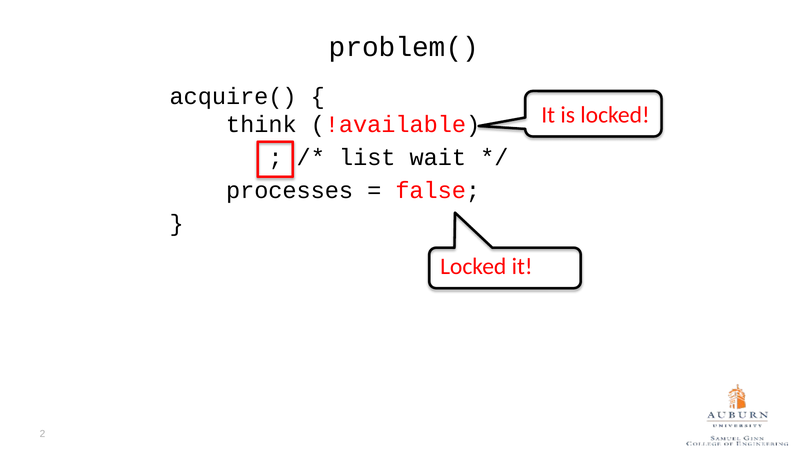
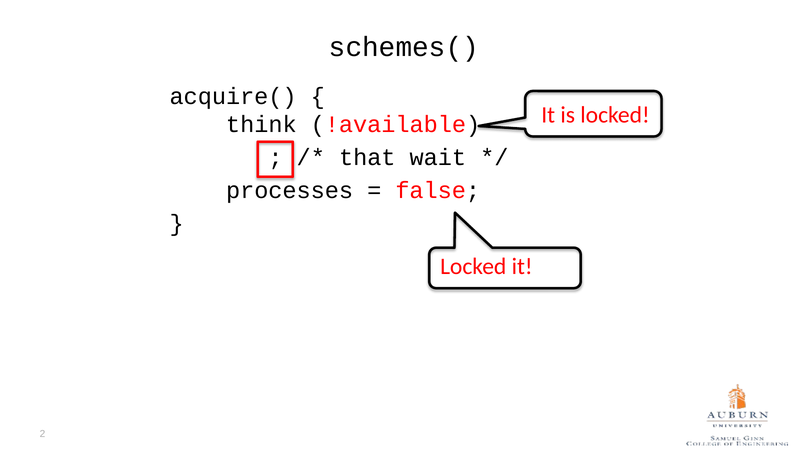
problem(: problem( -> schemes(
list: list -> that
